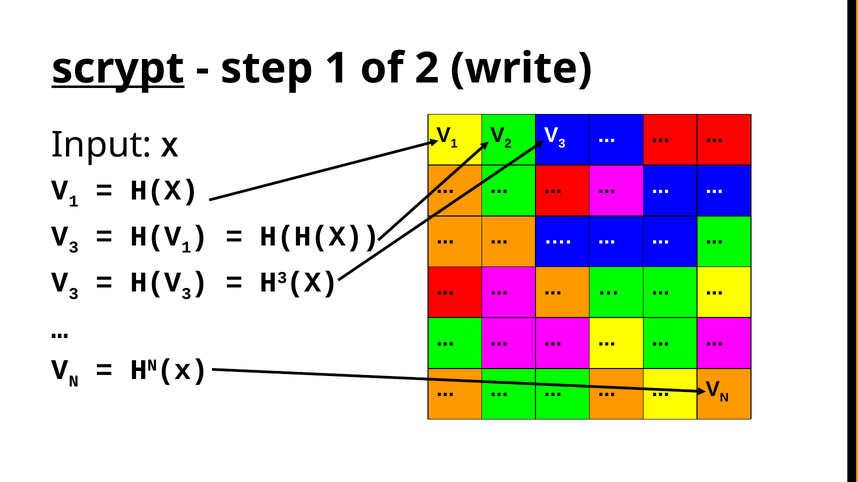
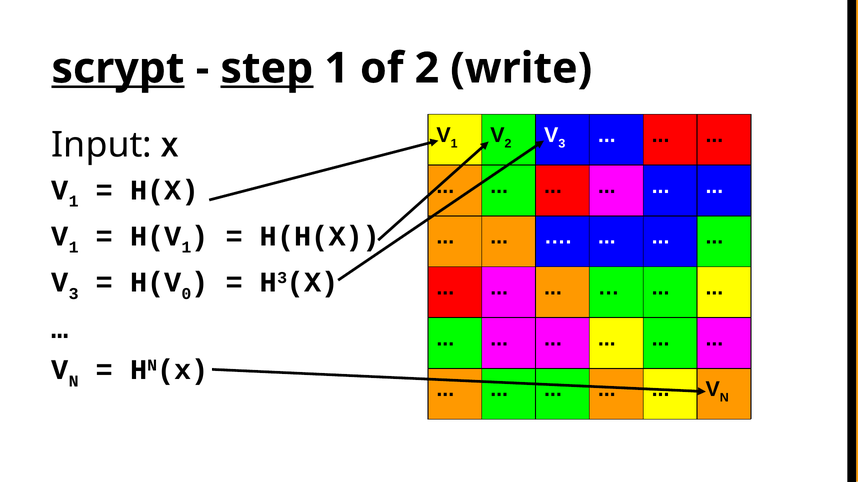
step underline: none -> present
3 at (74, 248): 3 -> 1
3 at (186, 294): 3 -> 0
